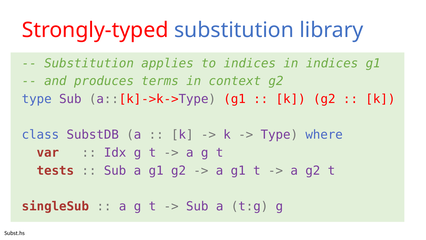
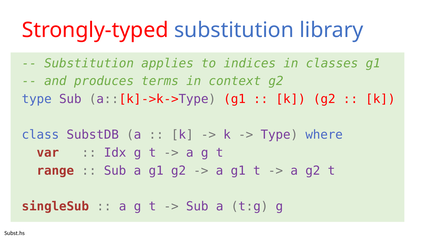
in indices: indices -> classes
tests: tests -> range
